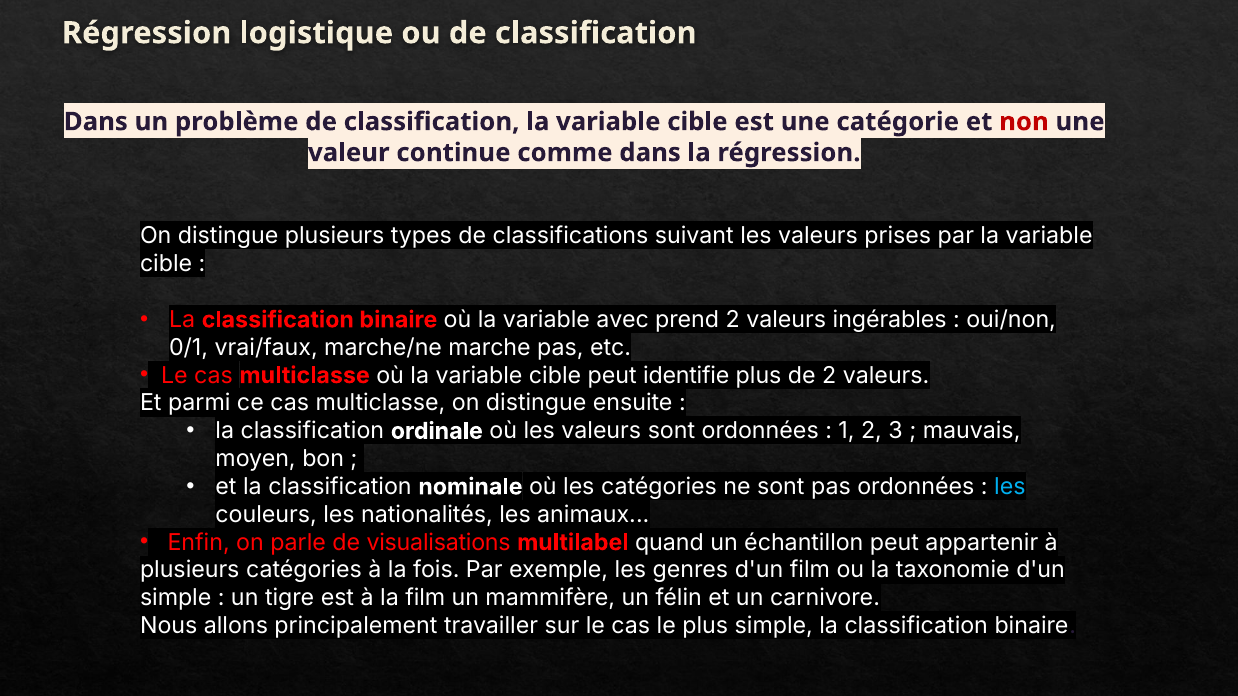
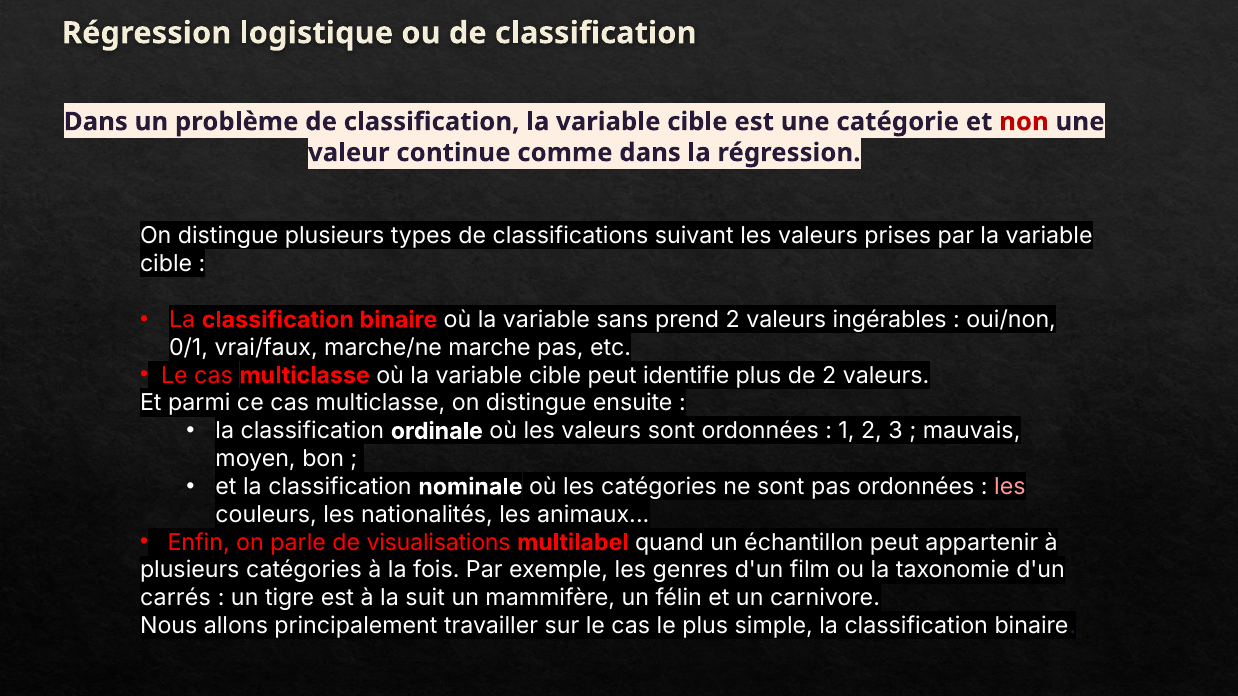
avec: avec -> sans
les at (1010, 487) colour: light blue -> pink
simple at (176, 598): simple -> carrés
la film: film -> suit
